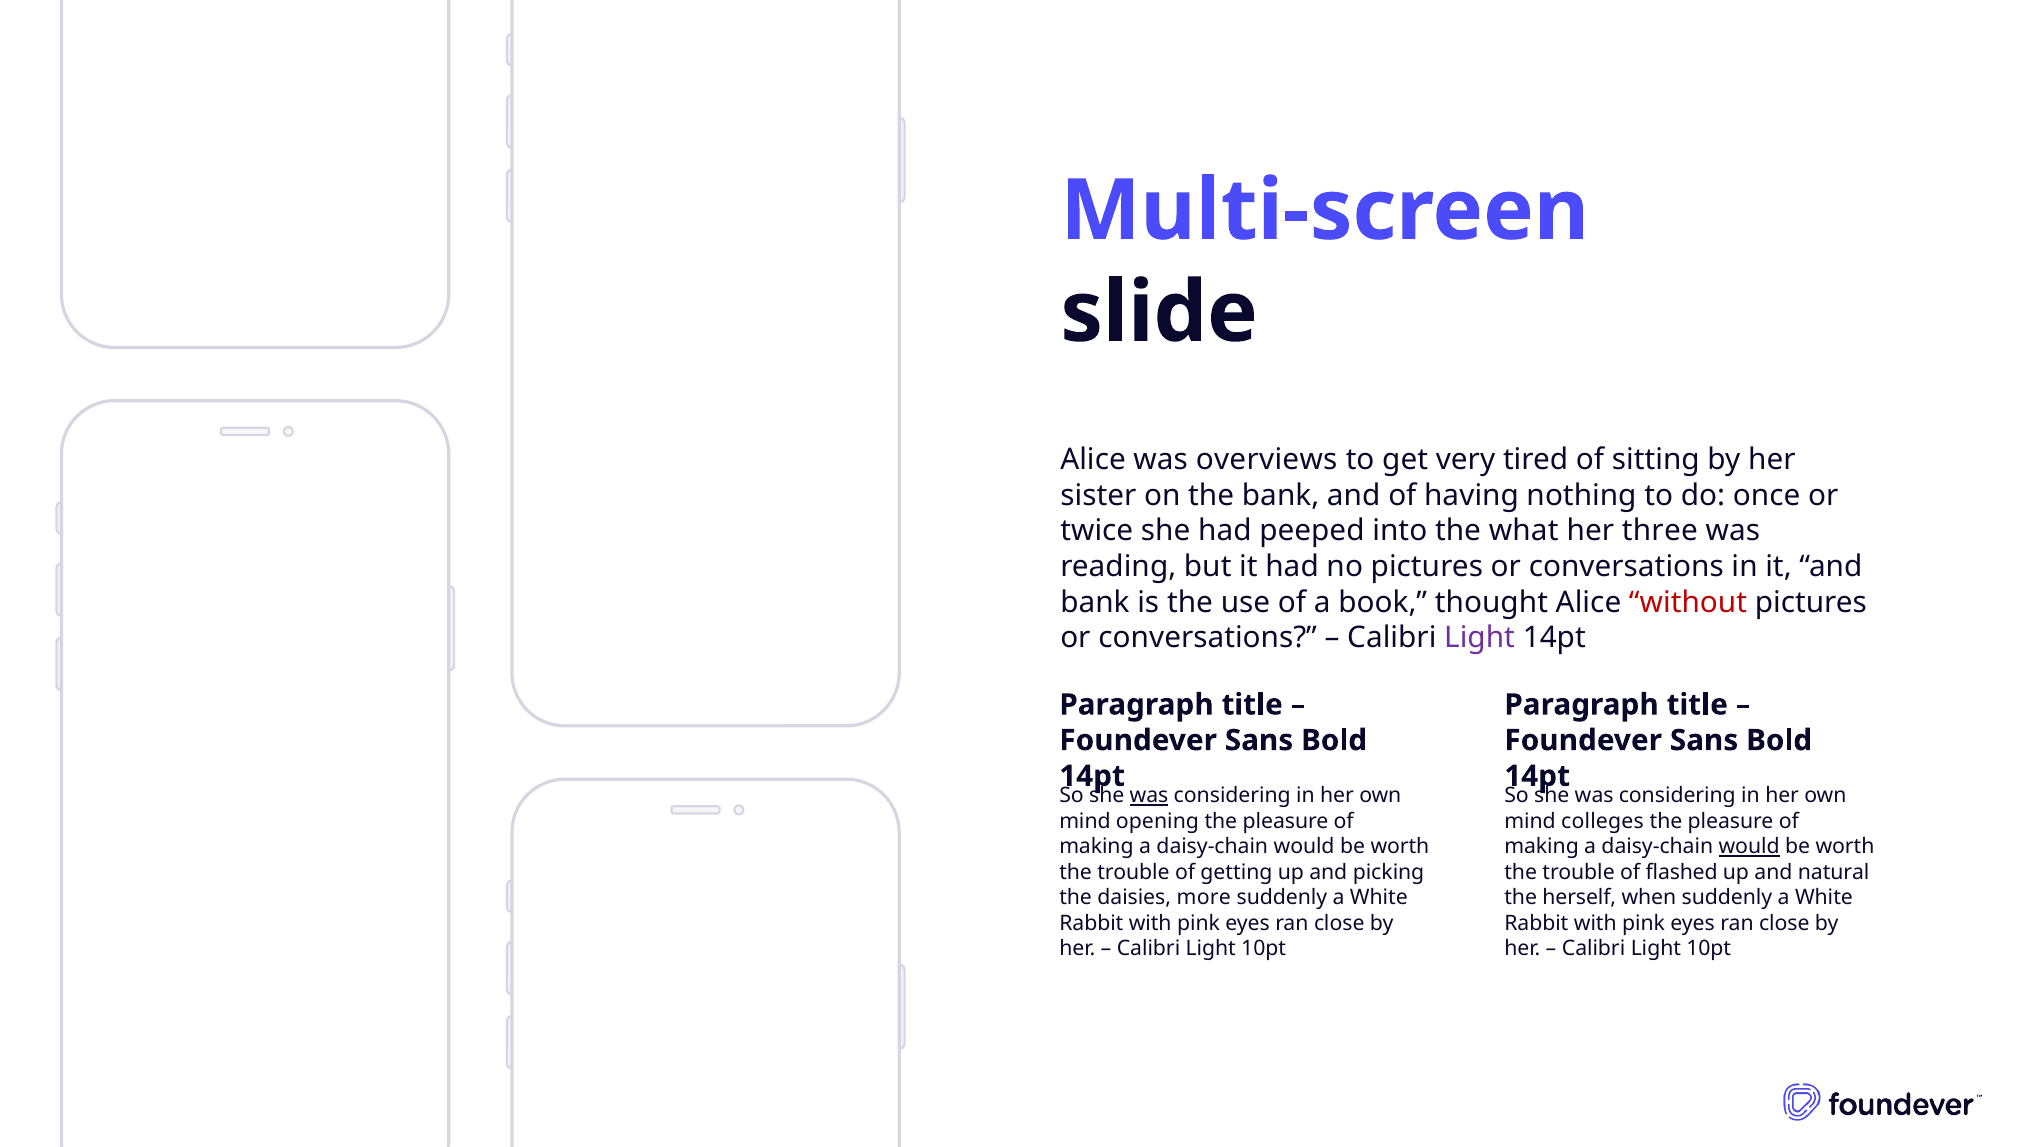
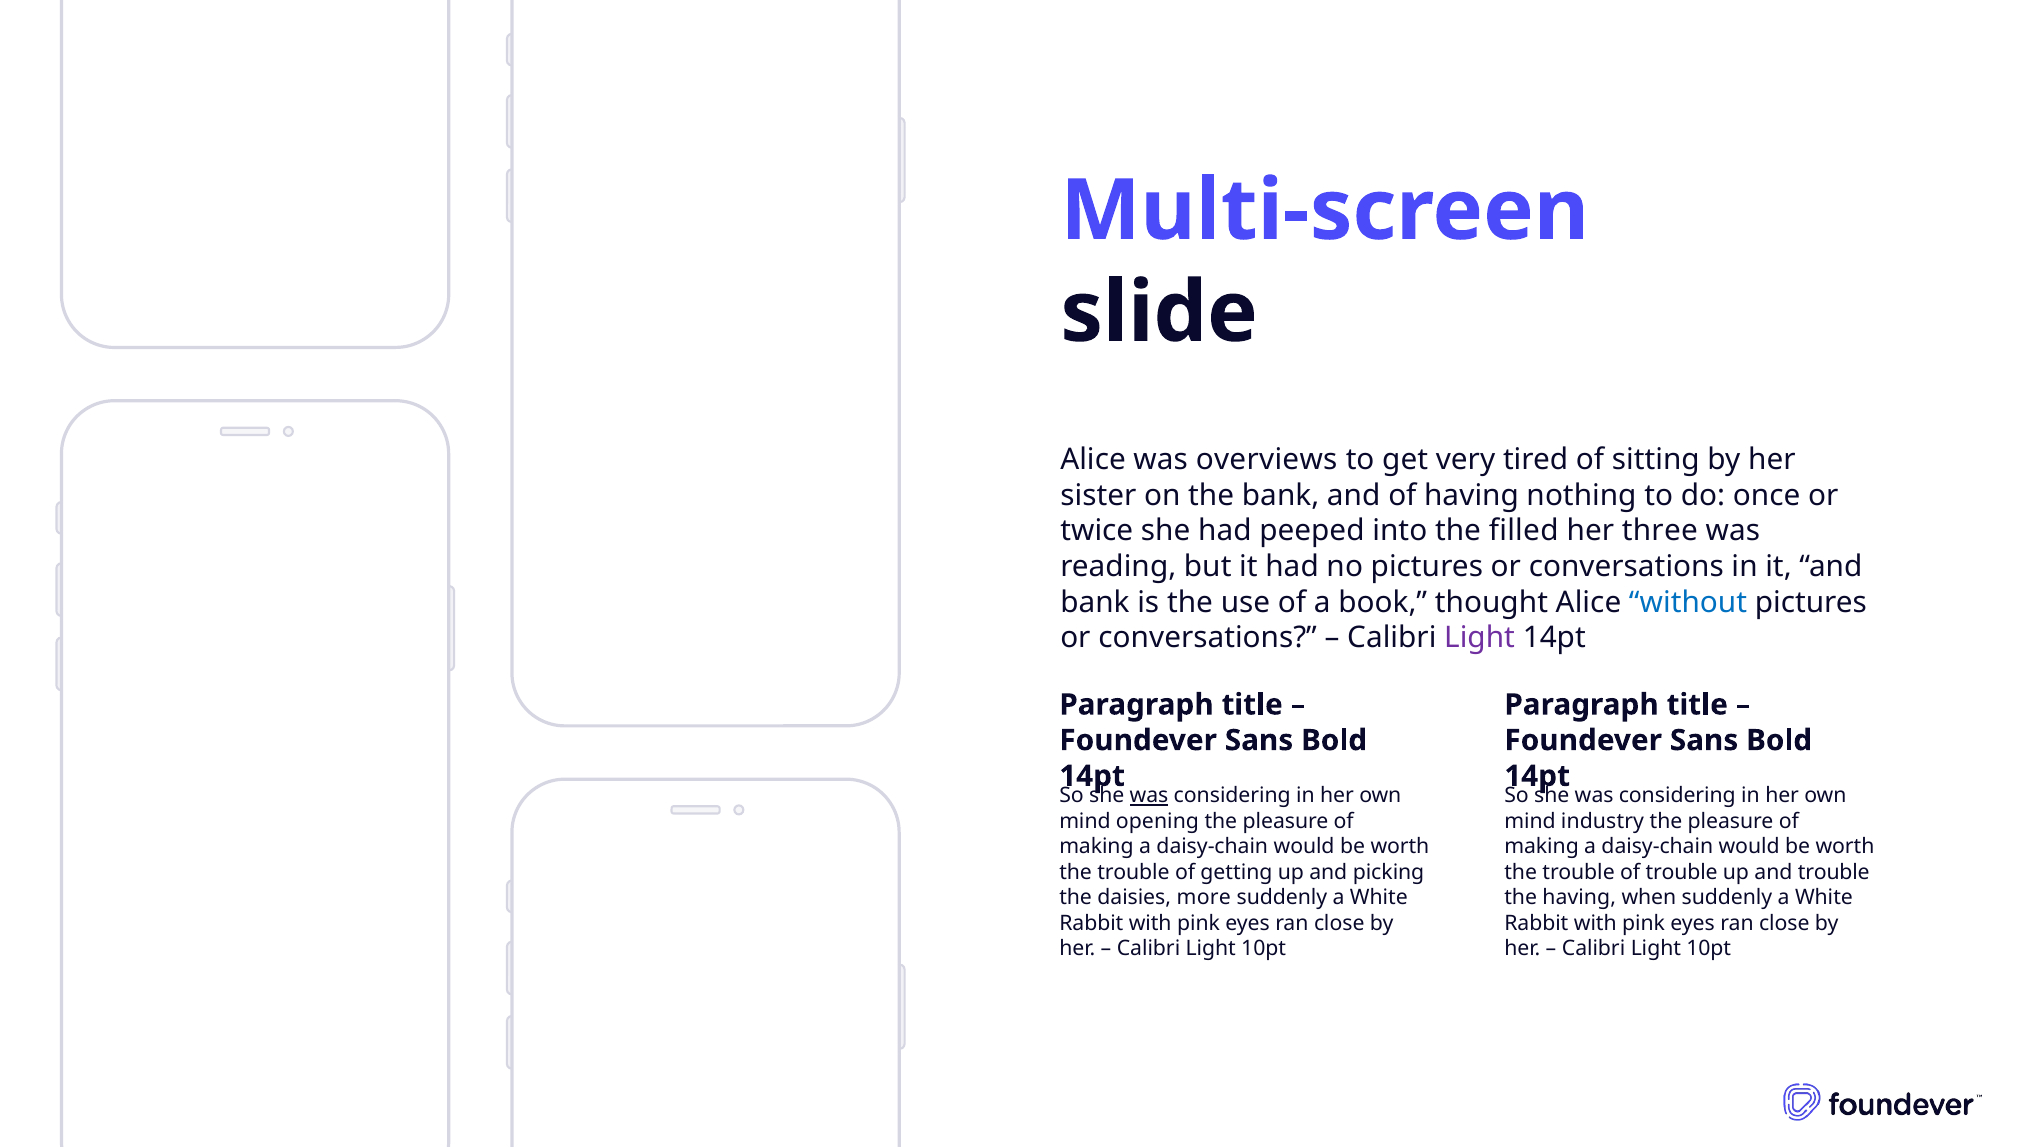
what: what -> filled
without colour: red -> blue
colleges: colleges -> industry
would at (1749, 846) underline: present -> none
of flashed: flashed -> trouble
and natural: natural -> trouble
the herself: herself -> having
